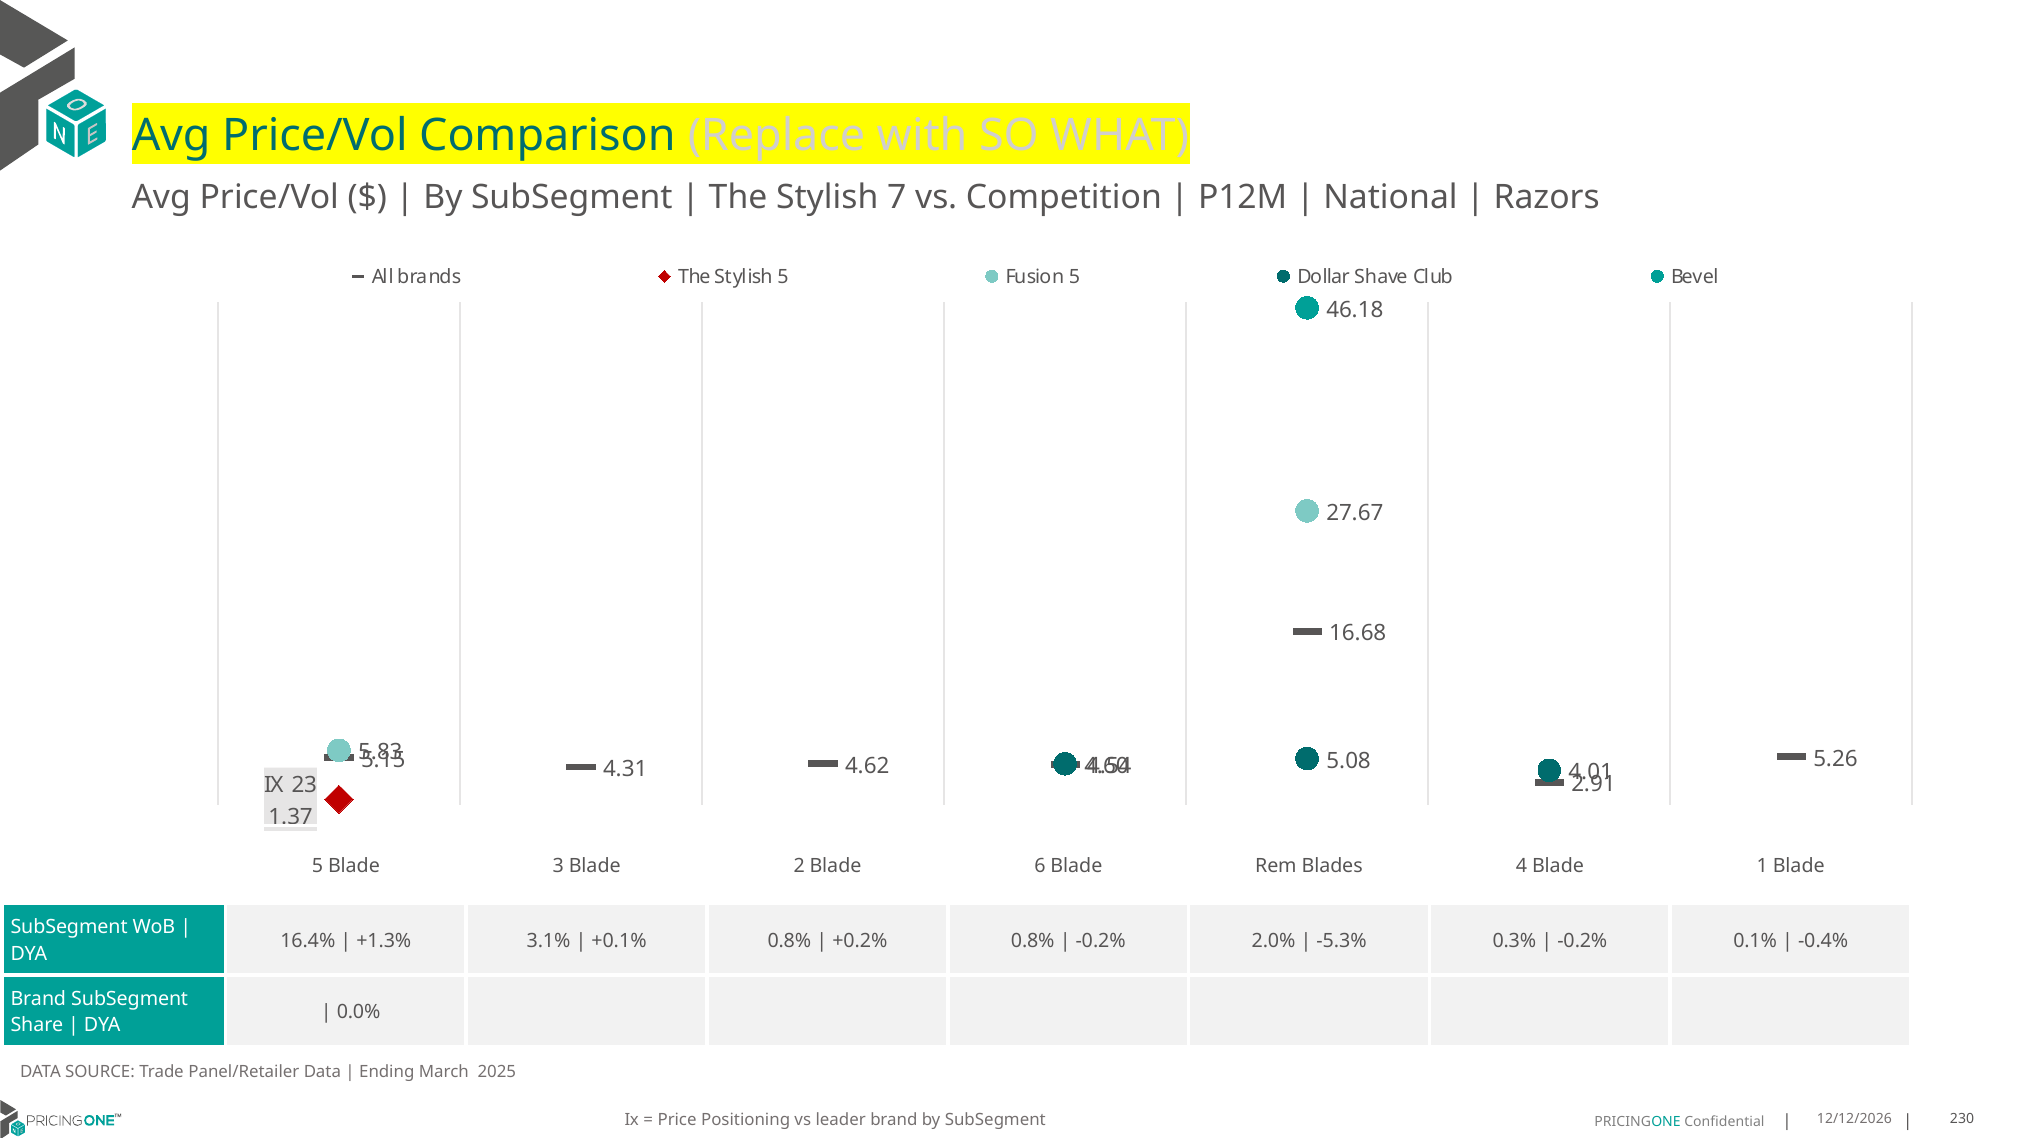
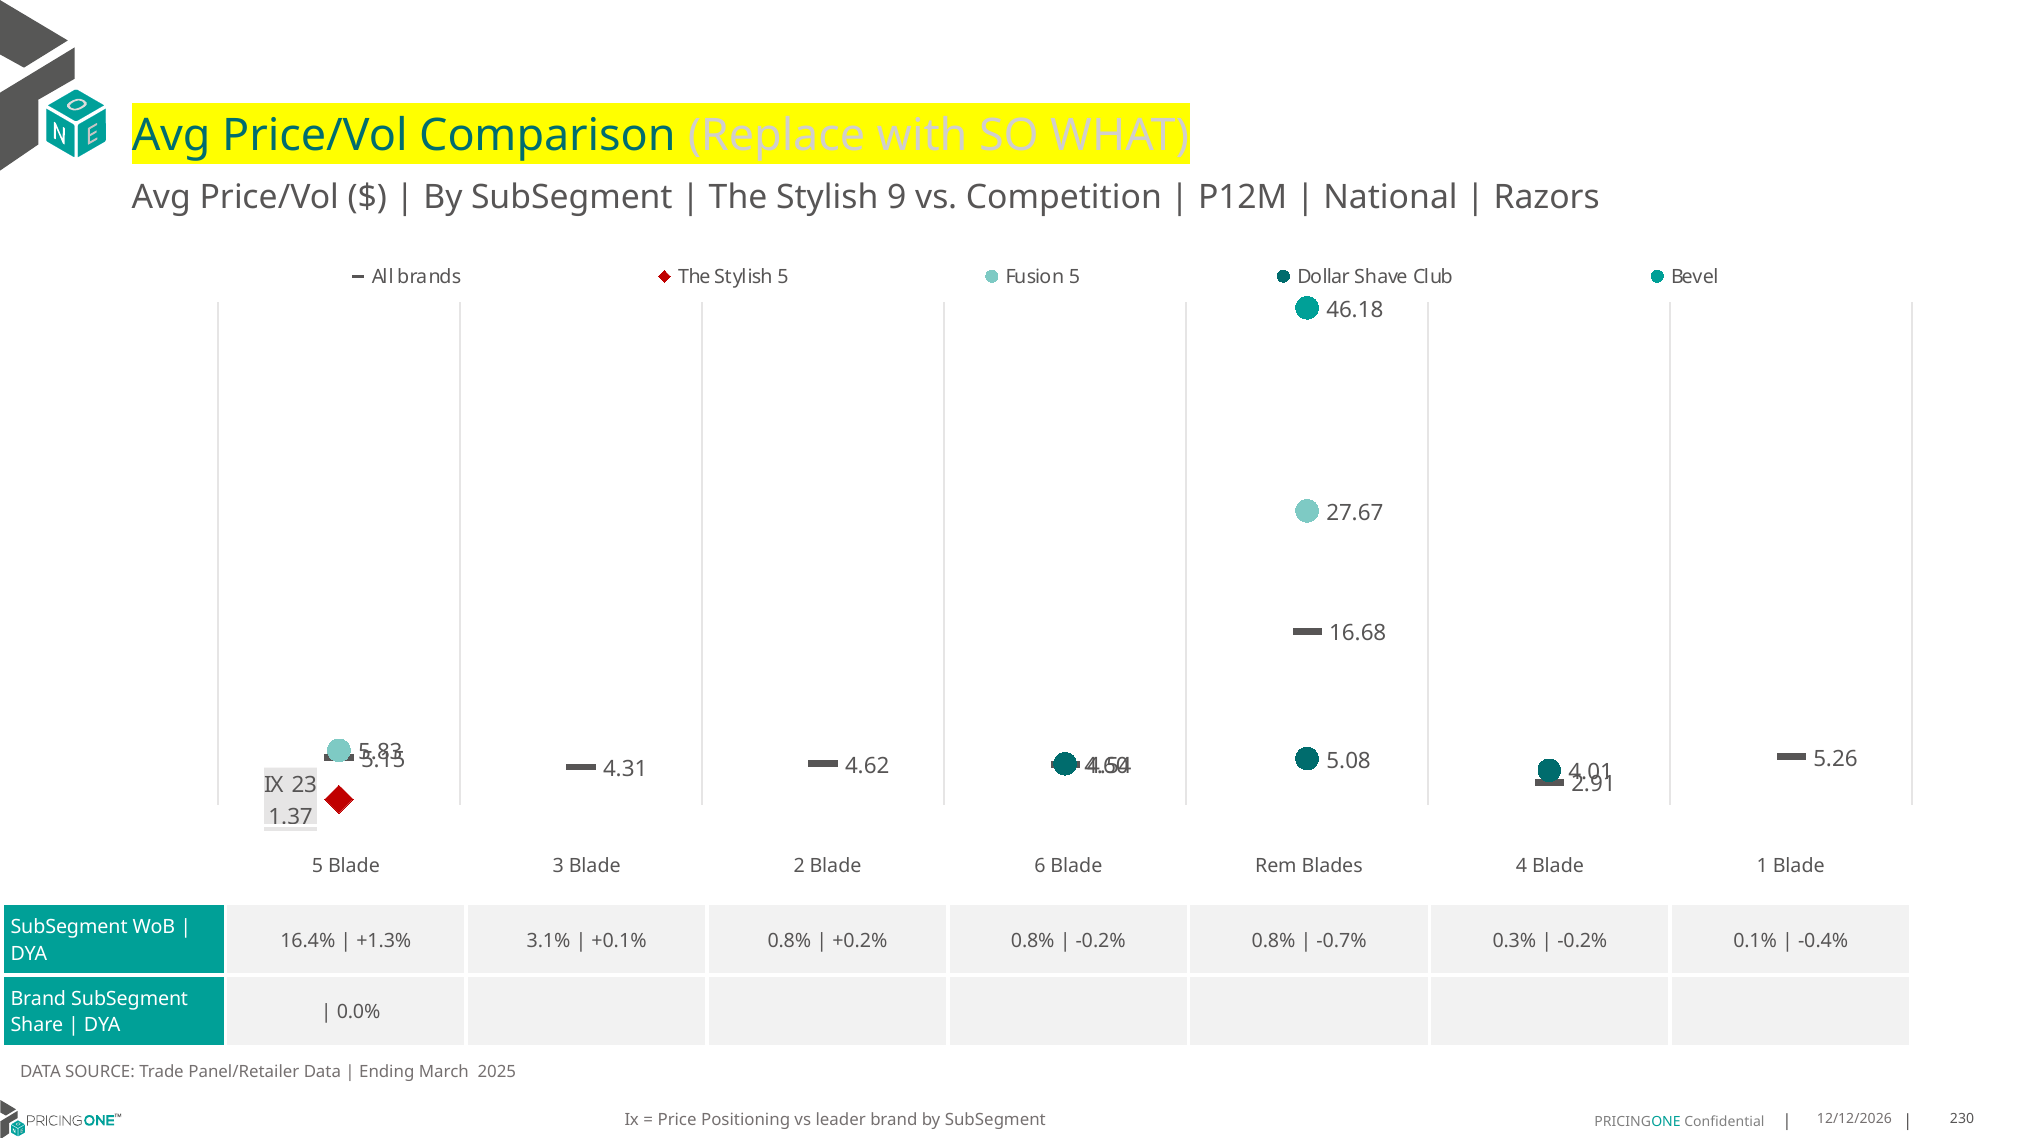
7: 7 -> 9
-0.2% 2.0%: 2.0% -> 0.8%
-5.3%: -5.3% -> -0.7%
